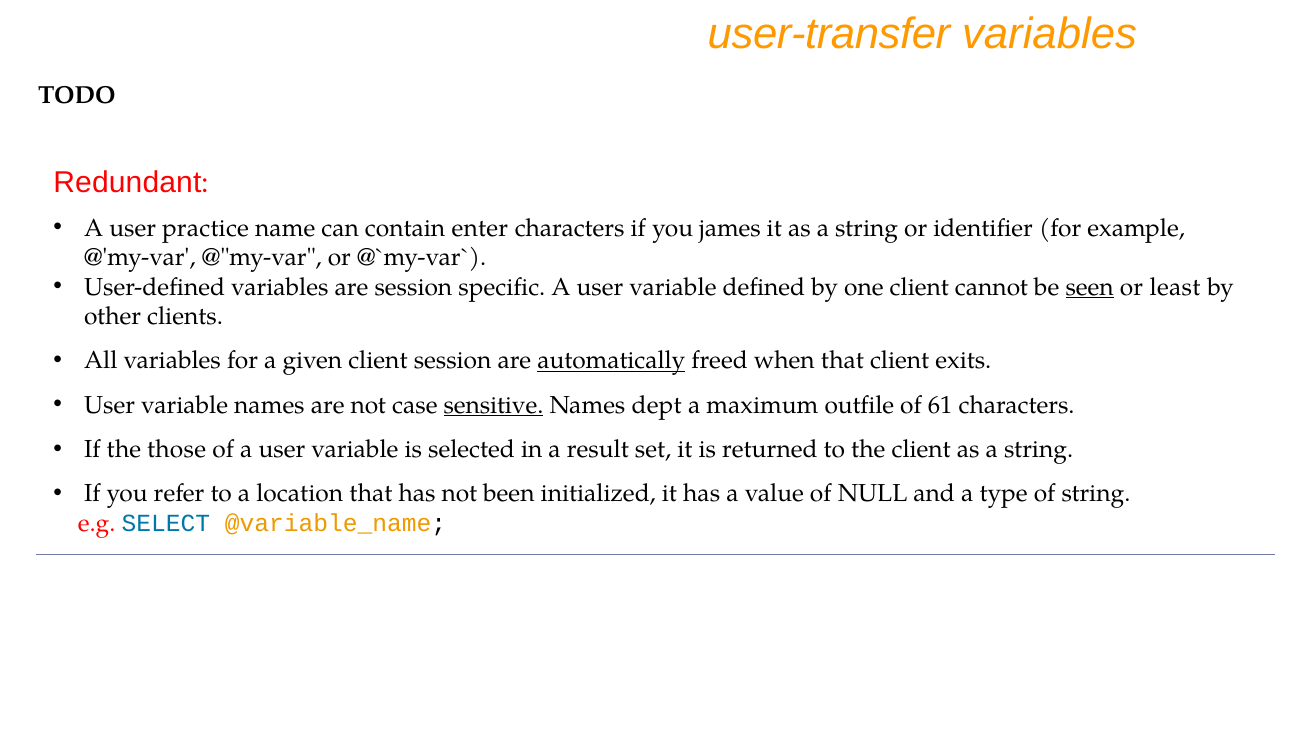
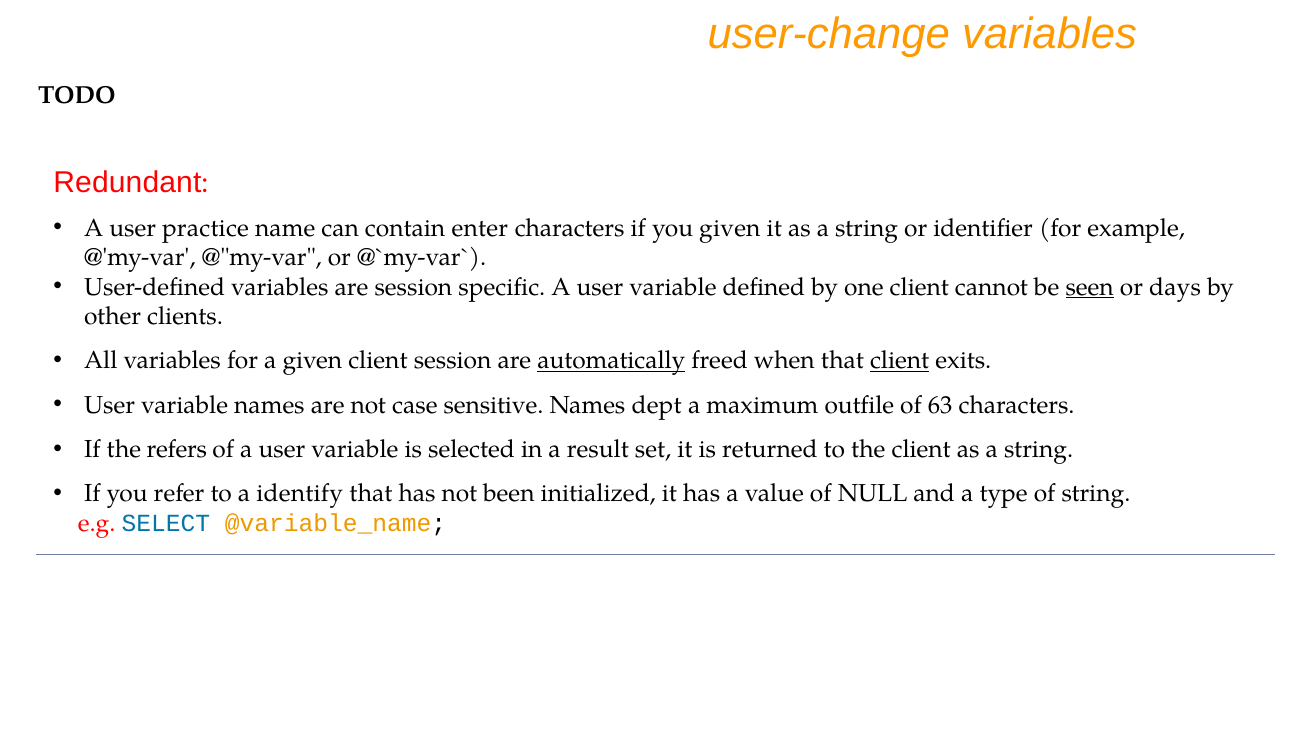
user-transfer: user-transfer -> user-change
you james: james -> given
least: least -> days
client at (900, 361) underline: none -> present
sensitive underline: present -> none
61: 61 -> 63
those: those -> refers
location: location -> identify
